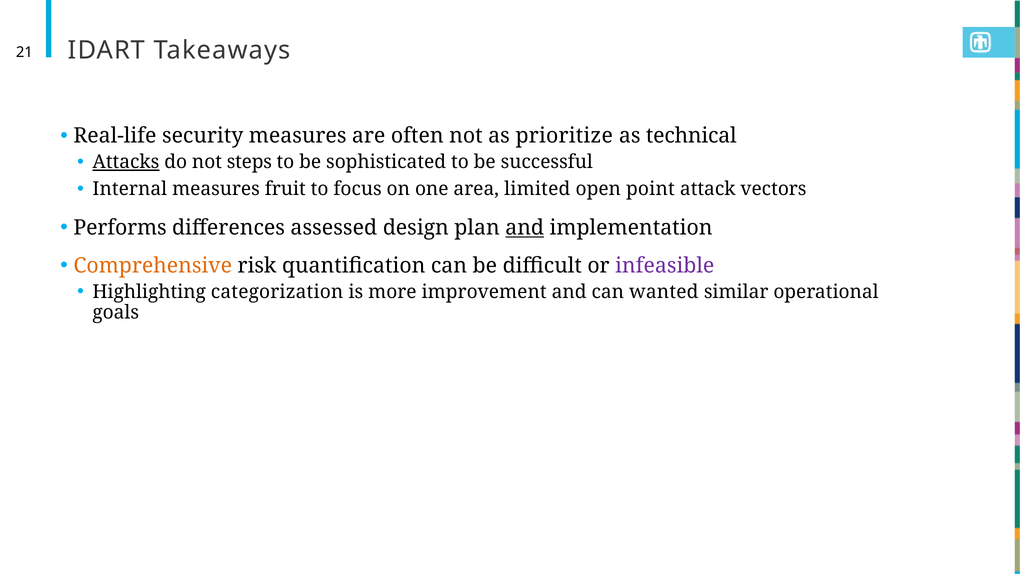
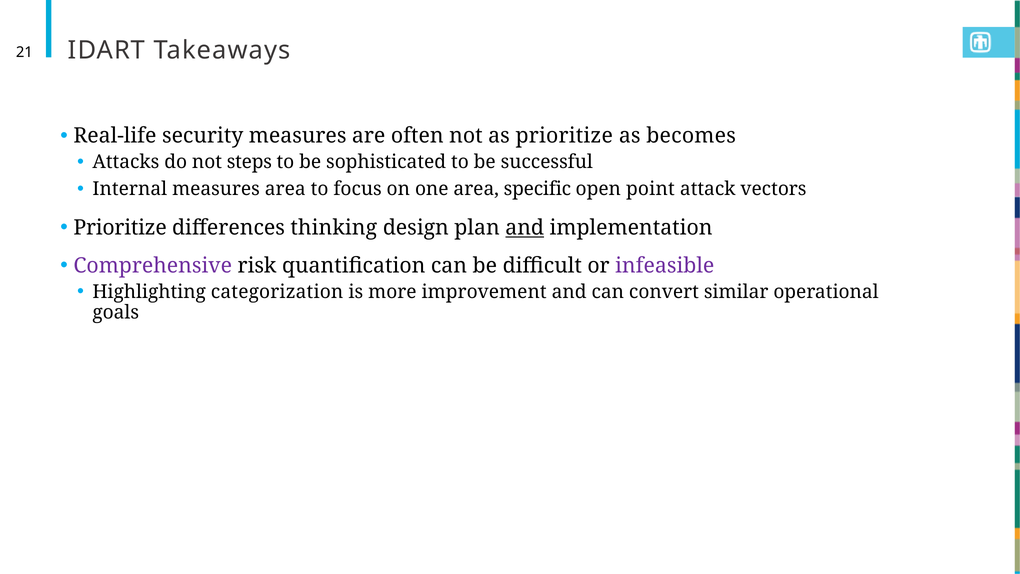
technical: technical -> becomes
Attacks underline: present -> none
measures fruit: fruit -> area
limited: limited -> specific
Performs at (120, 228): Performs -> Prioritize
assessed: assessed -> thinking
Comprehensive colour: orange -> purple
wanted: wanted -> convert
